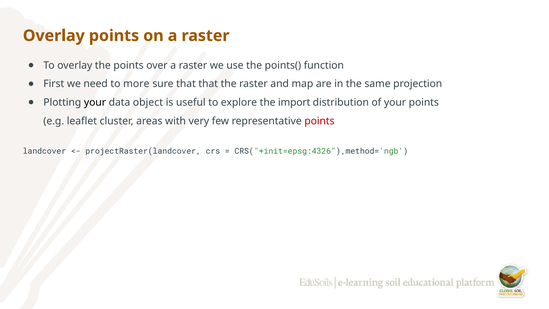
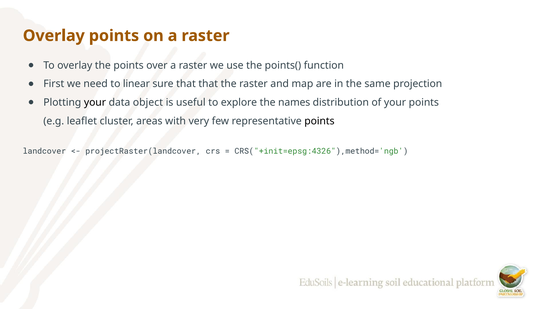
more: more -> linear
import: import -> names
points at (319, 121) colour: red -> black
